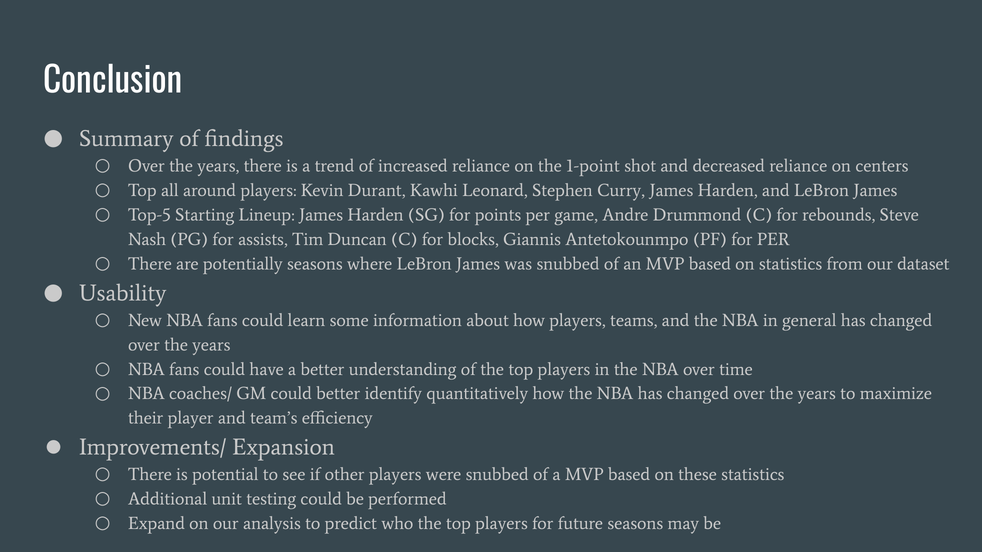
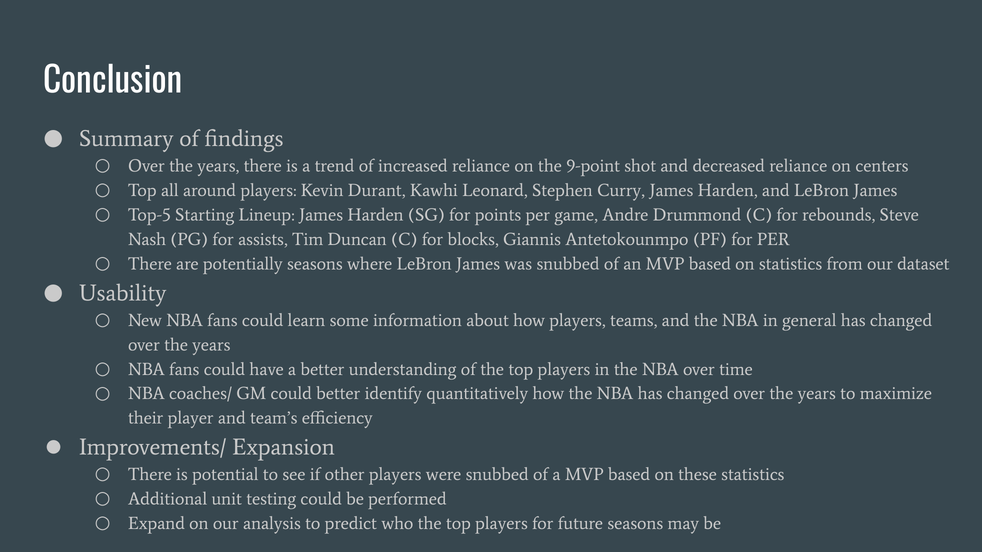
1-point: 1-point -> 9-point
